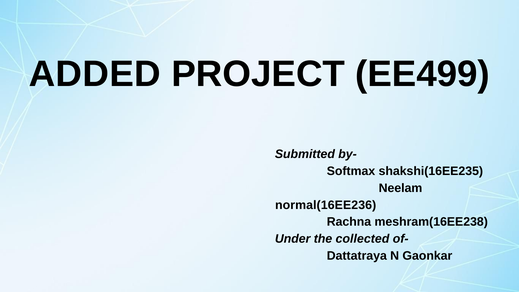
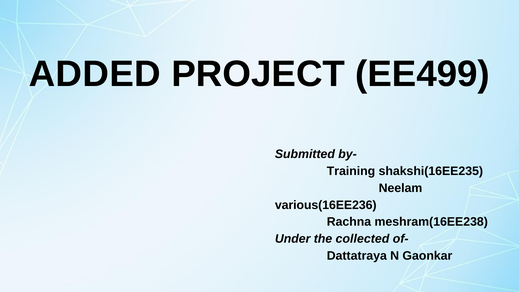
Softmax: Softmax -> Training
normal(16EE236: normal(16EE236 -> various(16EE236
